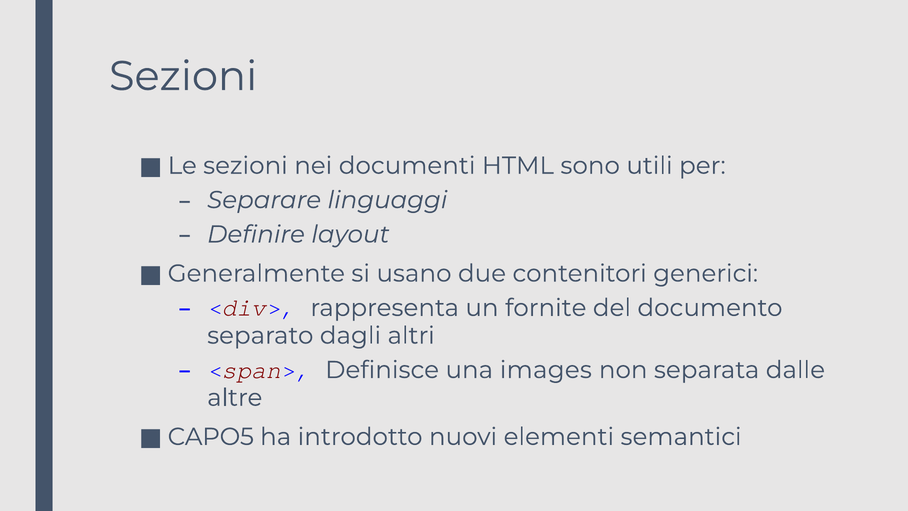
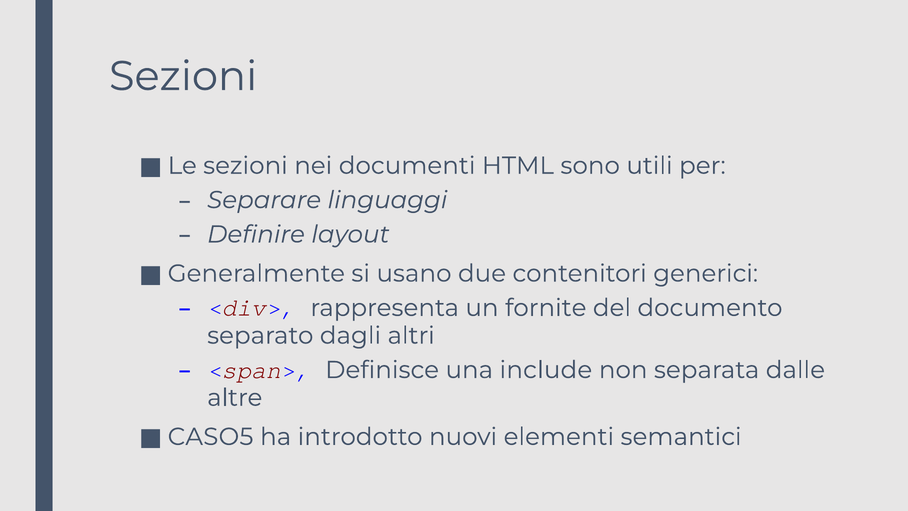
images: images -> include
CAPO5: CAPO5 -> CASO5
